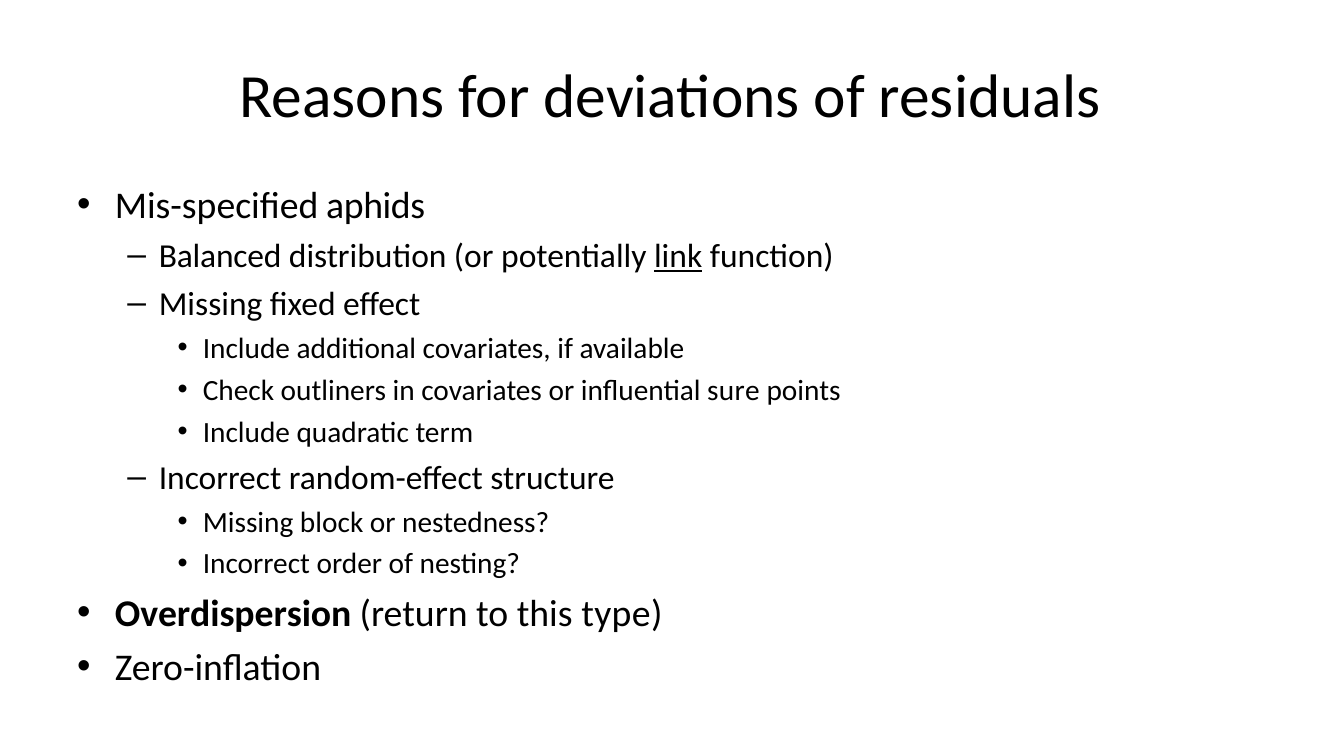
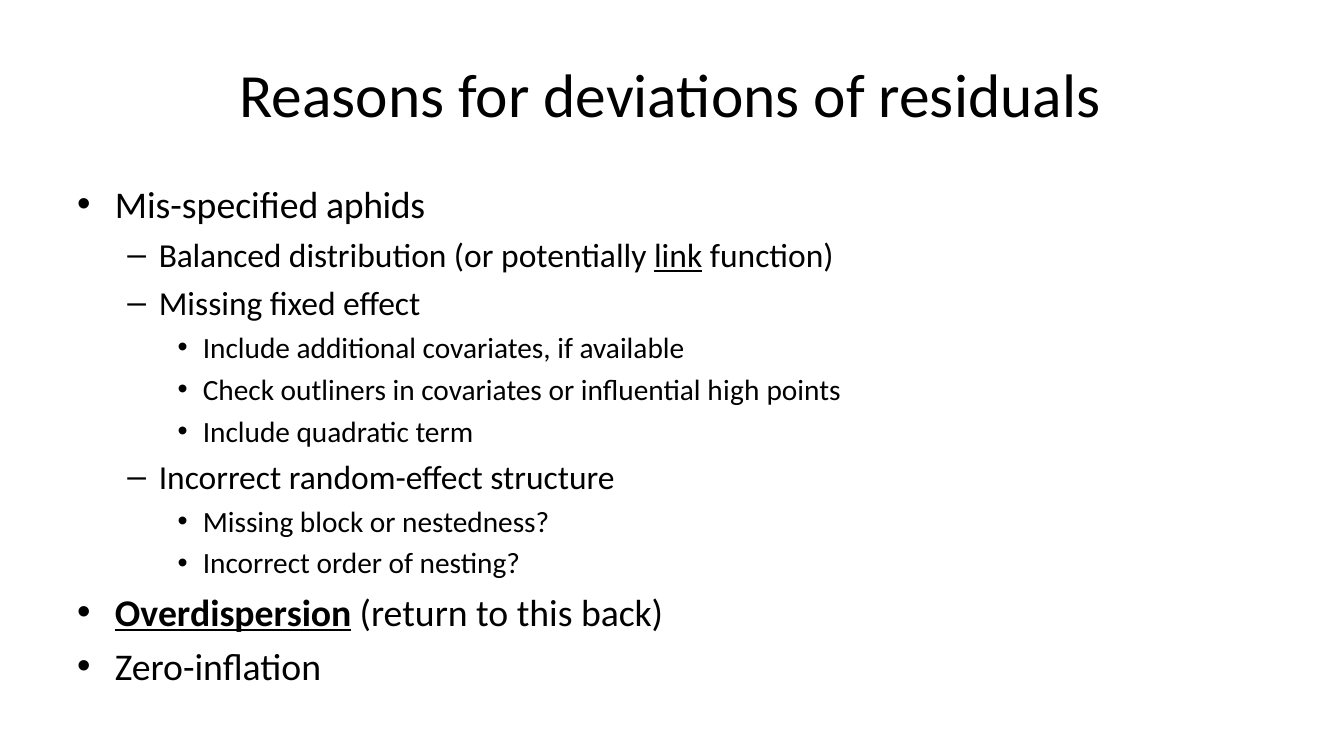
sure: sure -> high
Overdispersion underline: none -> present
type: type -> back
